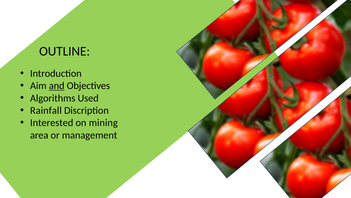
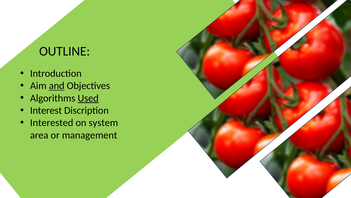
Used underline: none -> present
Rainfall: Rainfall -> Interest
mining: mining -> system
